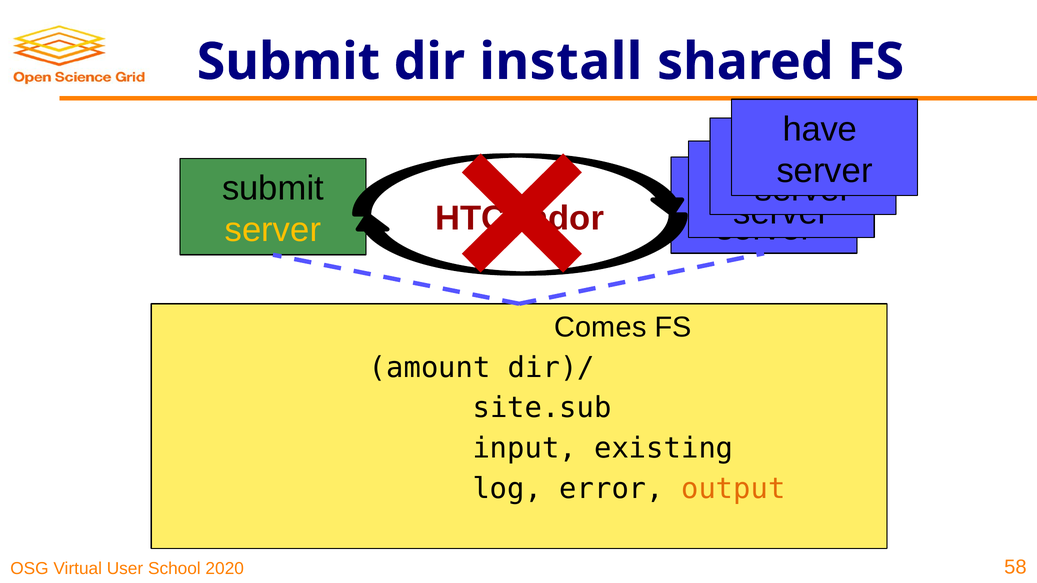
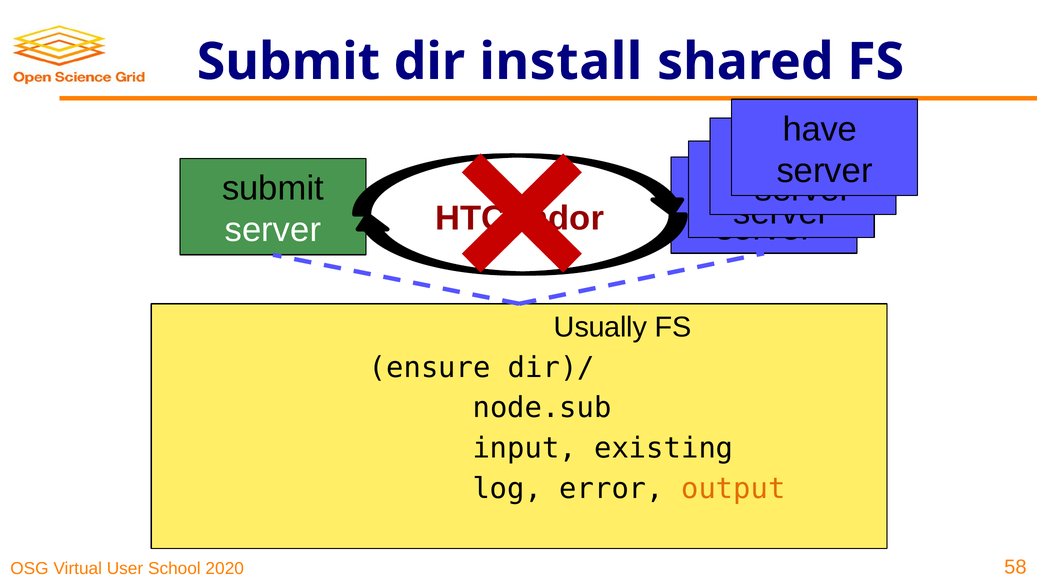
server at (273, 230) colour: yellow -> white
Comes: Comes -> Usually
amount: amount -> ensure
site.sub: site.sub -> node.sub
